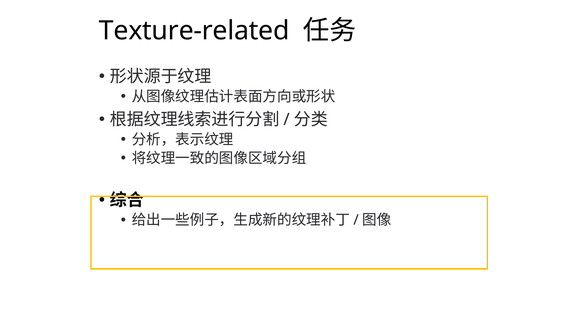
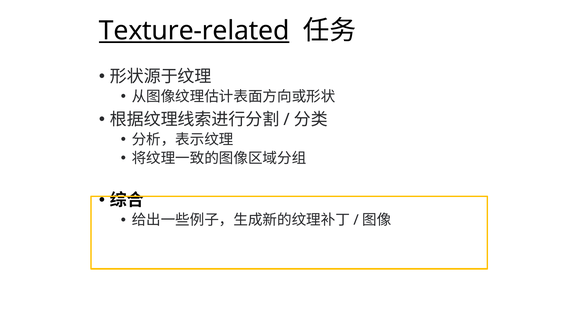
Texture-related underline: none -> present
